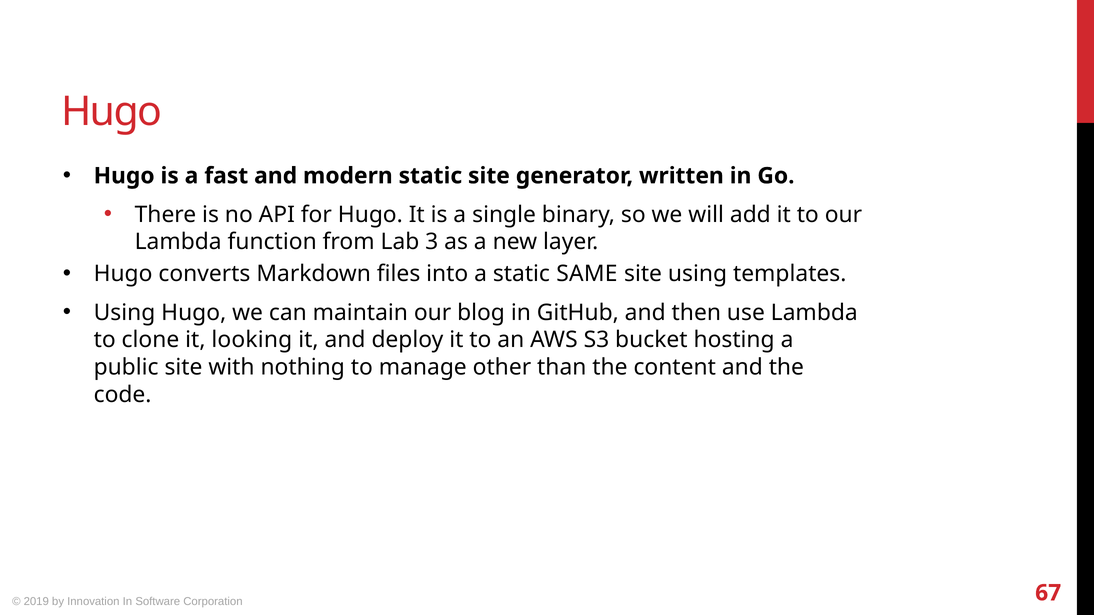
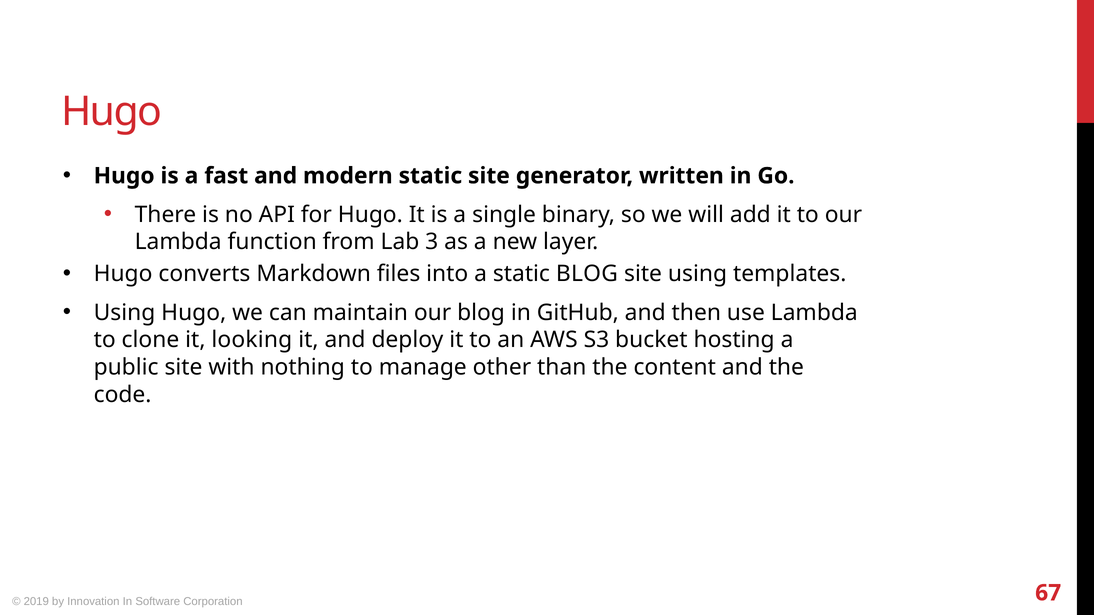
static SAME: SAME -> BLOG
